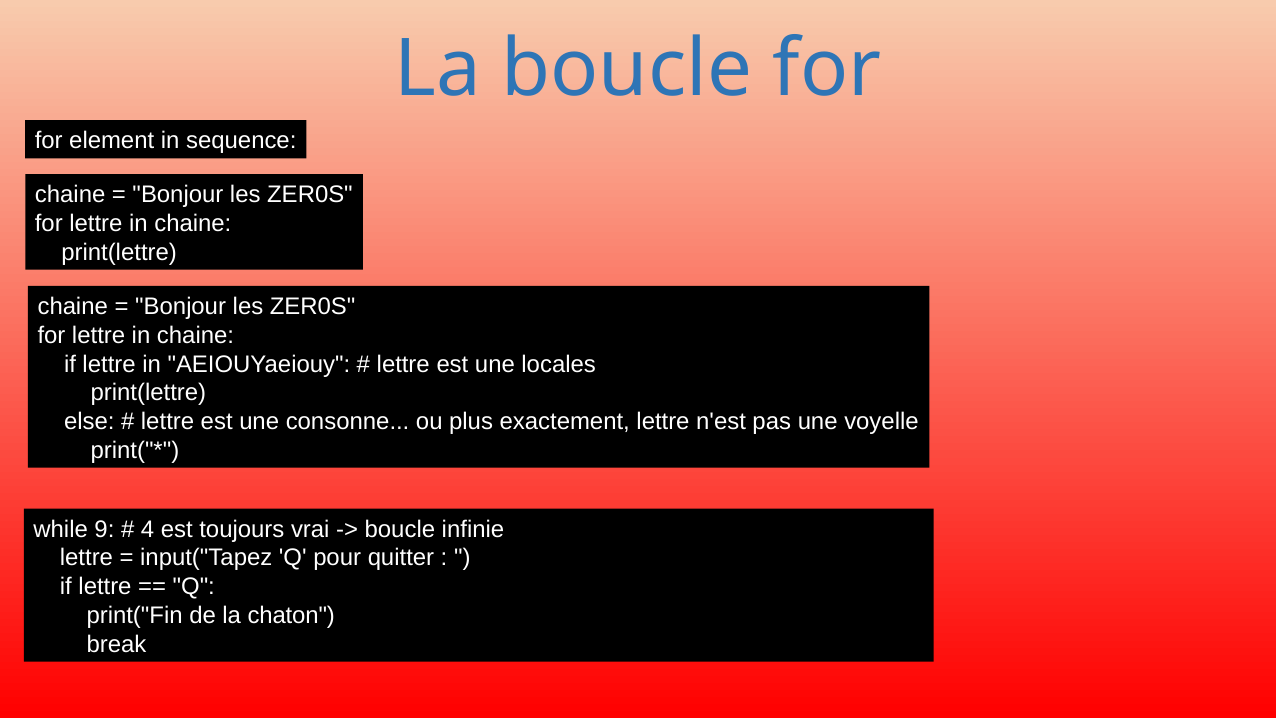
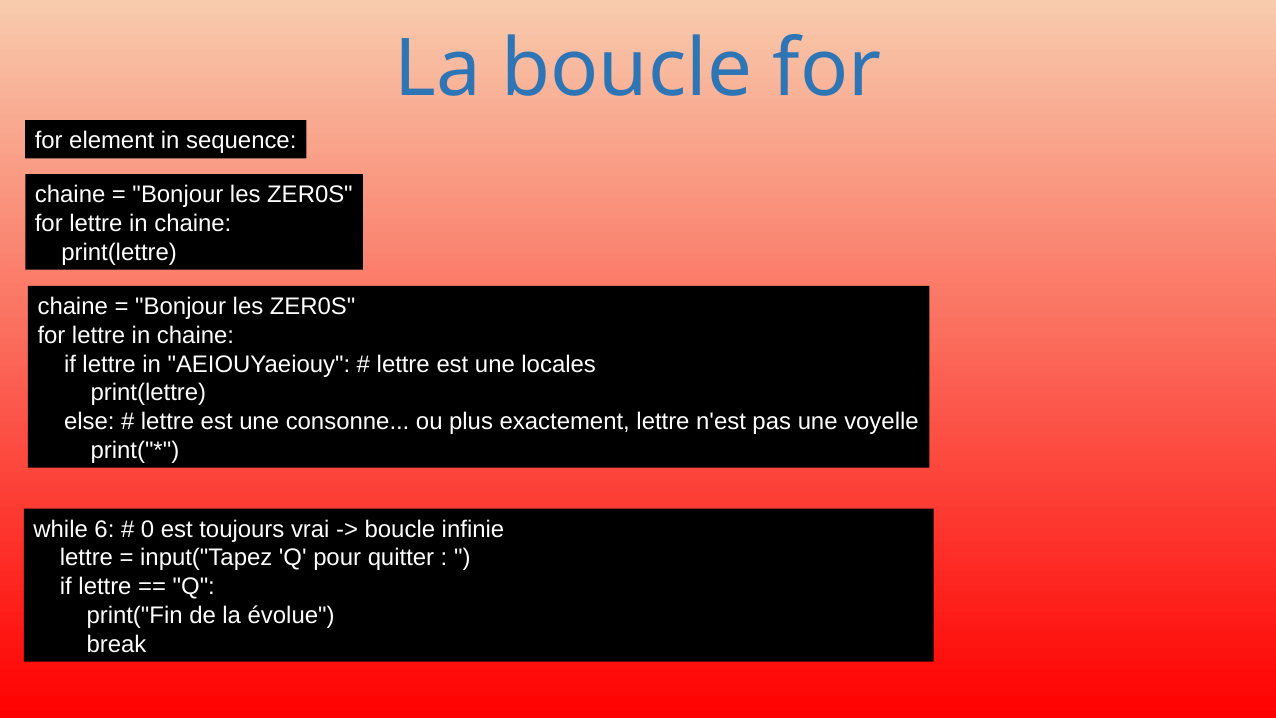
9: 9 -> 6
4: 4 -> 0
chaton: chaton -> évolue
